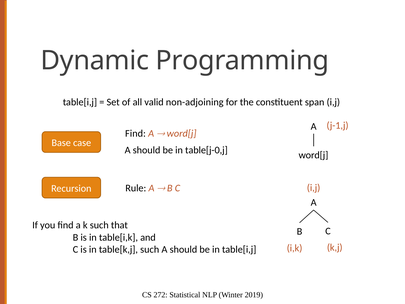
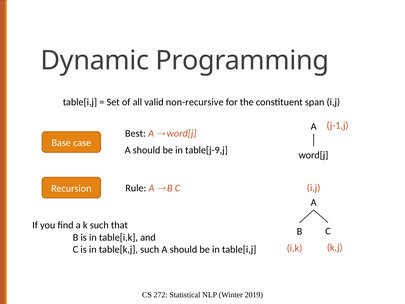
non-adjoining: non-adjoining -> non-recursive
Find at (135, 133): Find -> Best
table[j-0,j: table[j-0,j -> table[j-9,j
